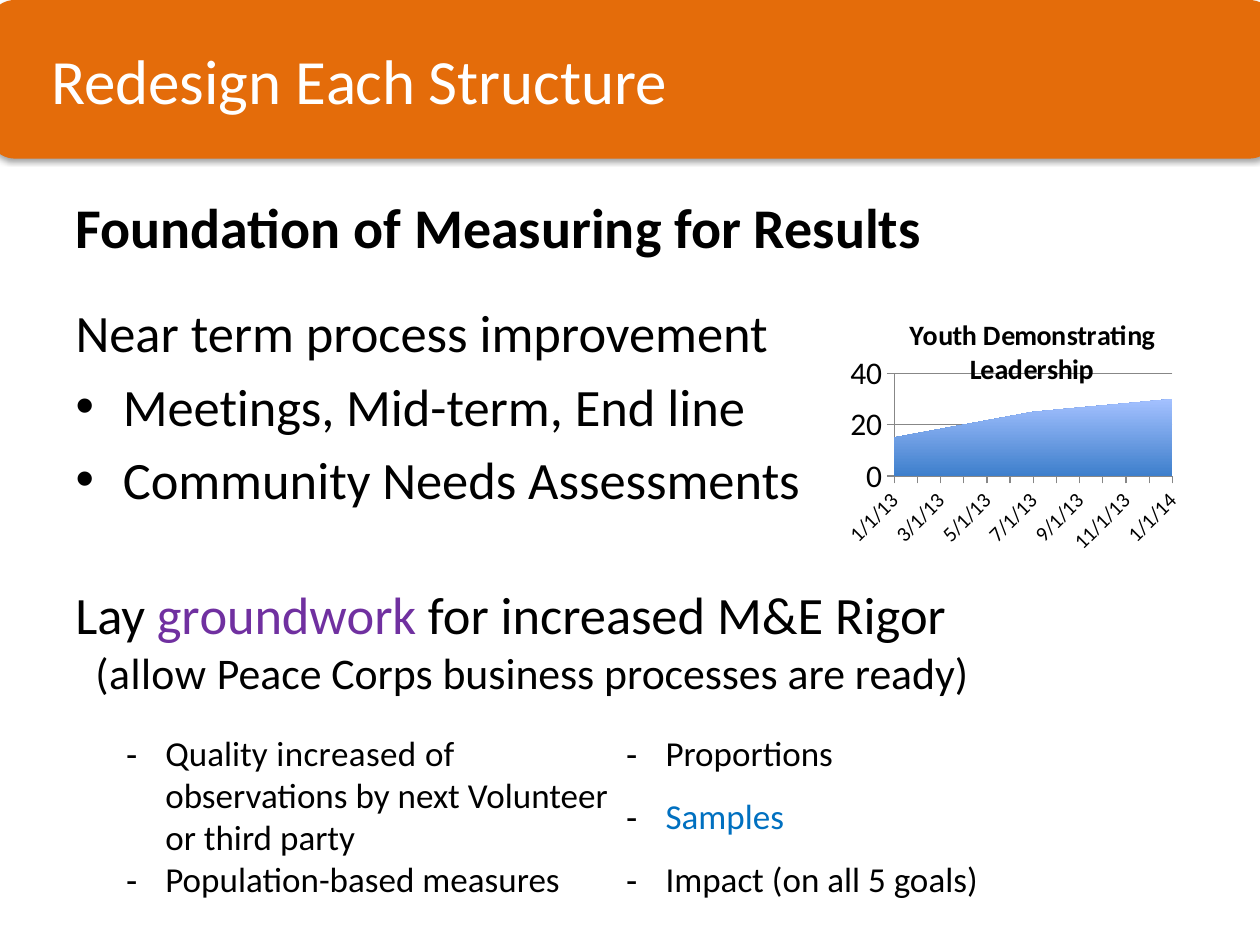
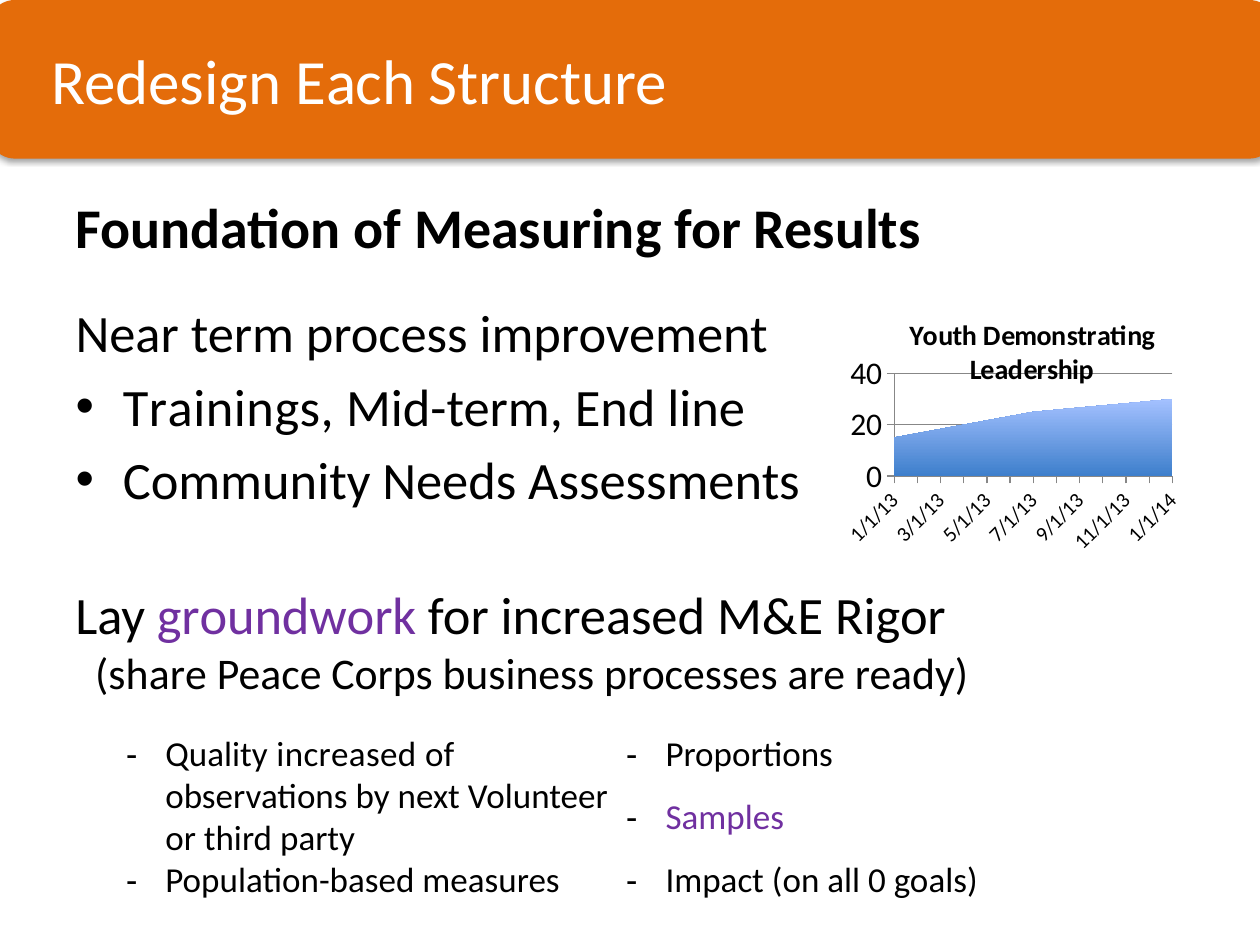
Meetings: Meetings -> Trainings
allow: allow -> share
Samples colour: blue -> purple
all 5: 5 -> 0
